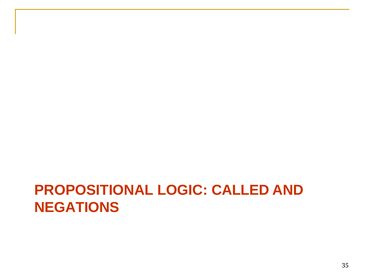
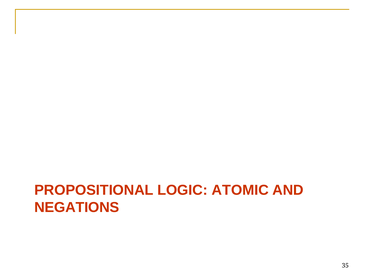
CALLED: CALLED -> ATOMIC
